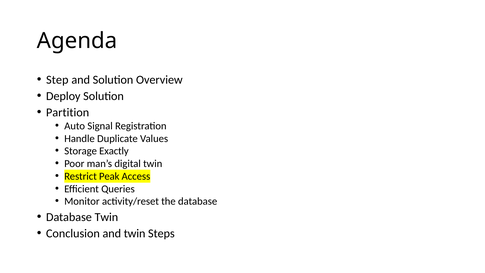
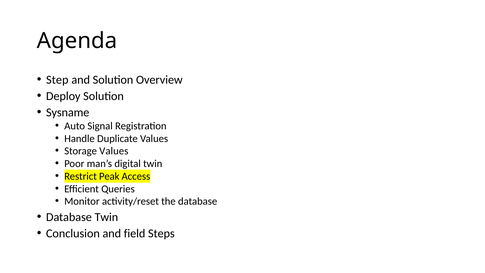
Partition: Partition -> Sysname
Storage Exactly: Exactly -> Values
and twin: twin -> field
